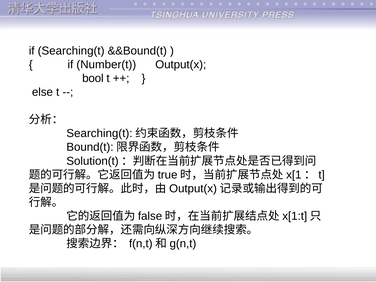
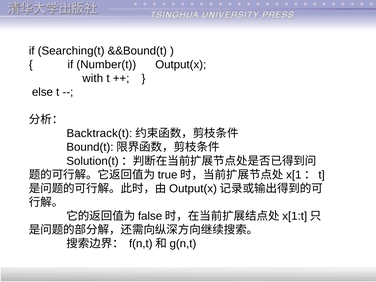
bool: bool -> with
Searching(t at (99, 133): Searching(t -> Backtrack(t
